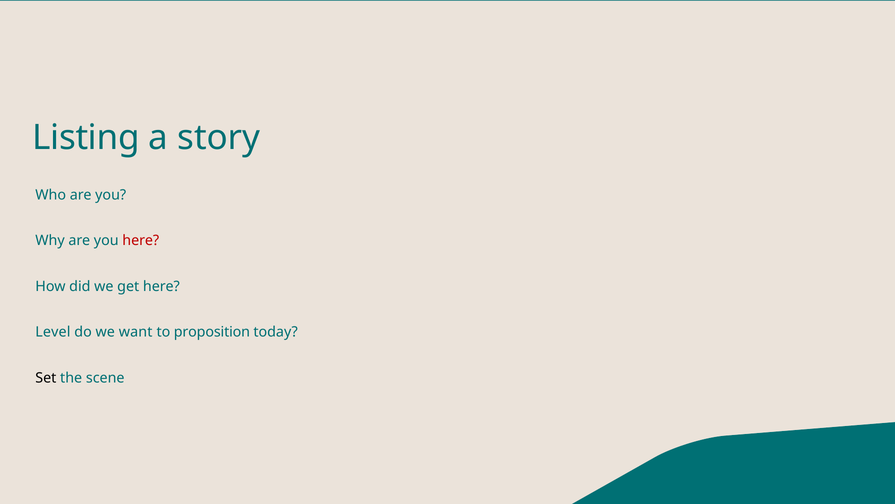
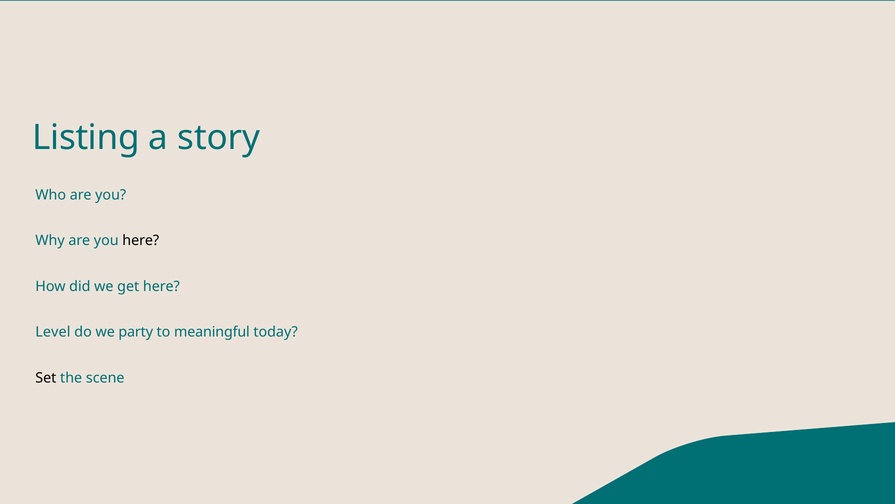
here at (141, 240) colour: red -> black
want: want -> party
proposition: proposition -> meaningful
